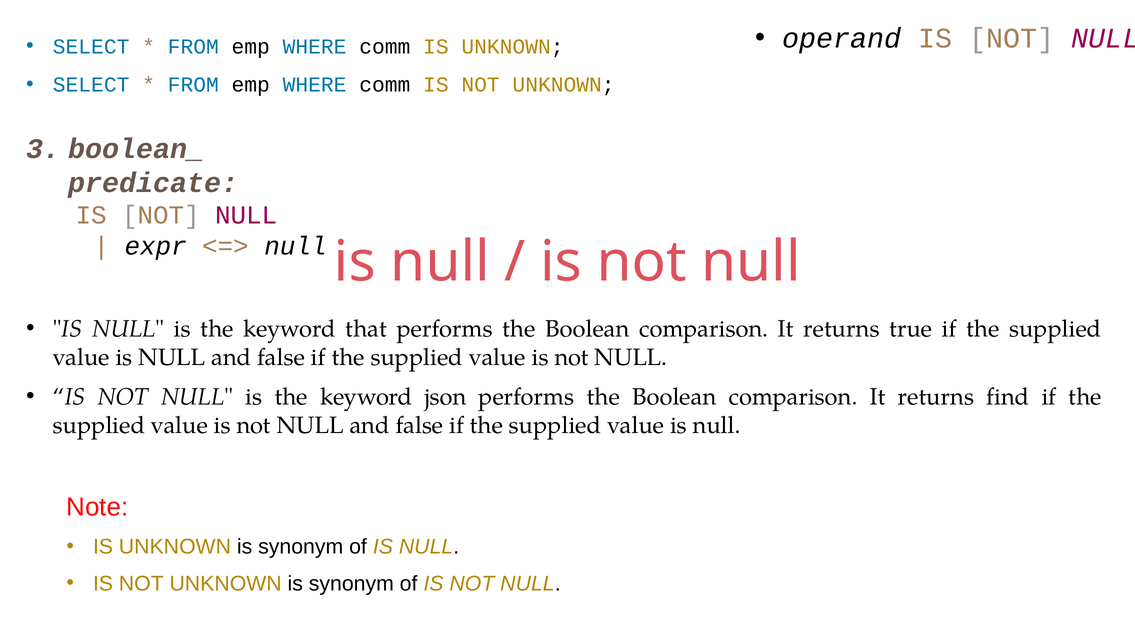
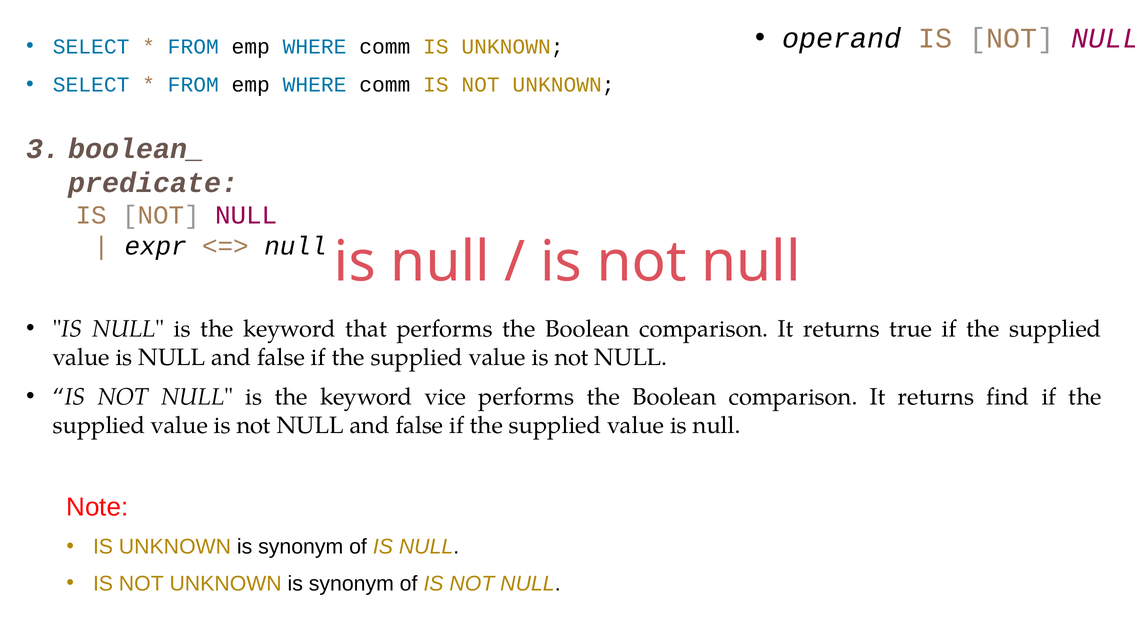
json: json -> vice
